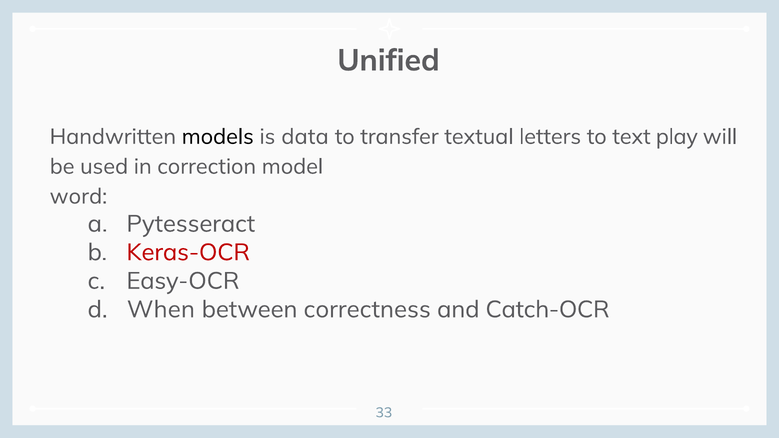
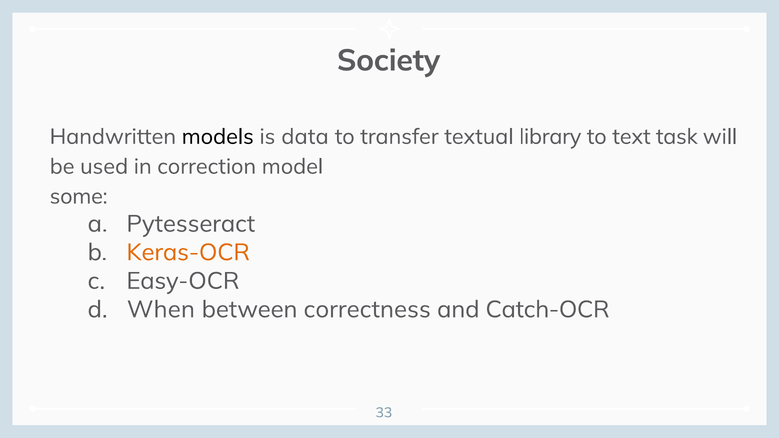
Unified: Unified -> Society
letters: letters -> library
play: play -> task
word: word -> some
Keras-OCR colour: red -> orange
